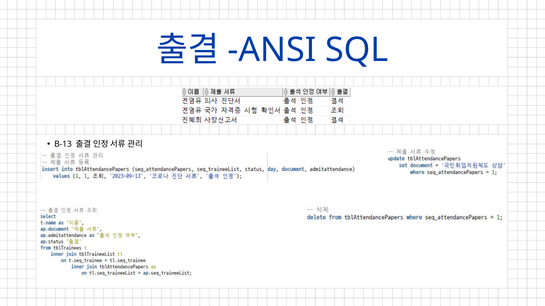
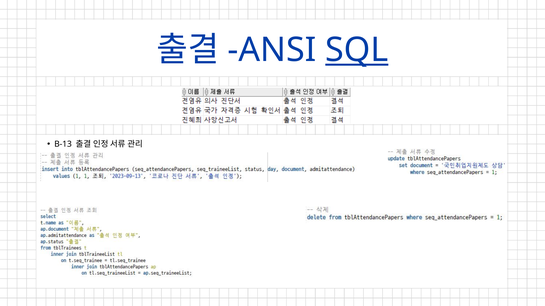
SQL underline: none -> present
